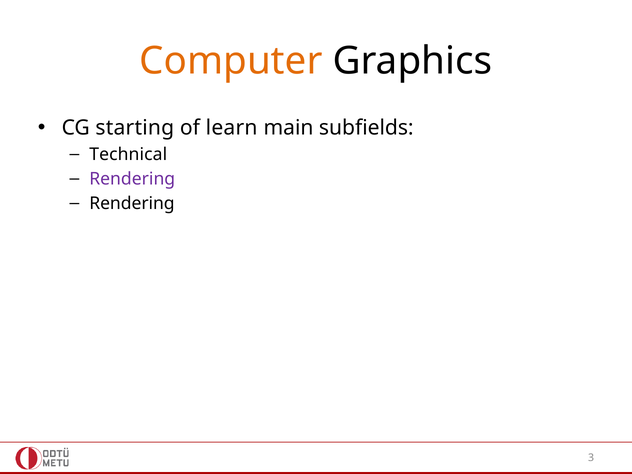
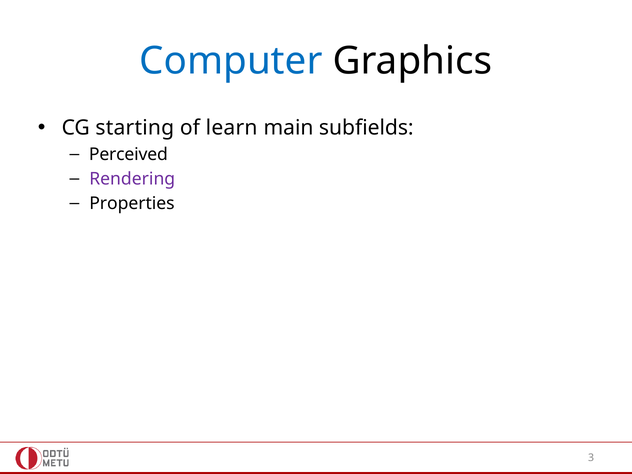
Computer colour: orange -> blue
Technical: Technical -> Perceived
Rendering at (132, 203): Rendering -> Properties
